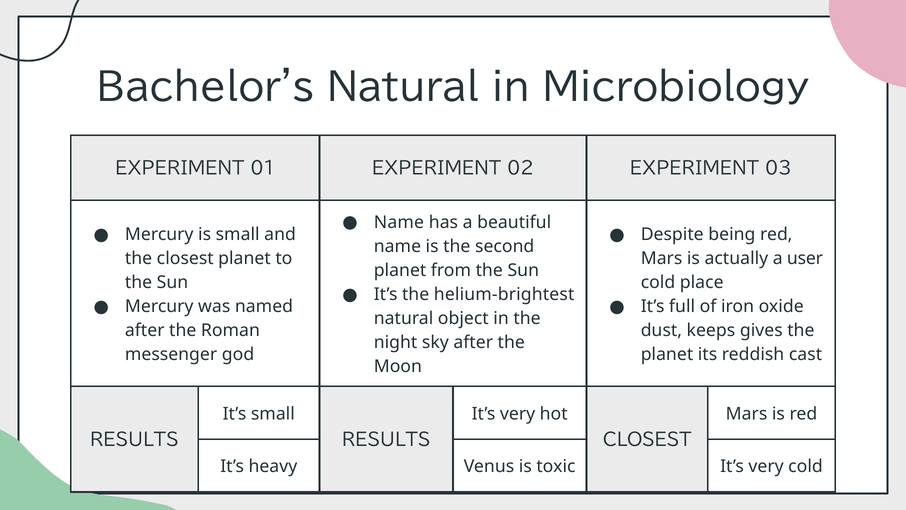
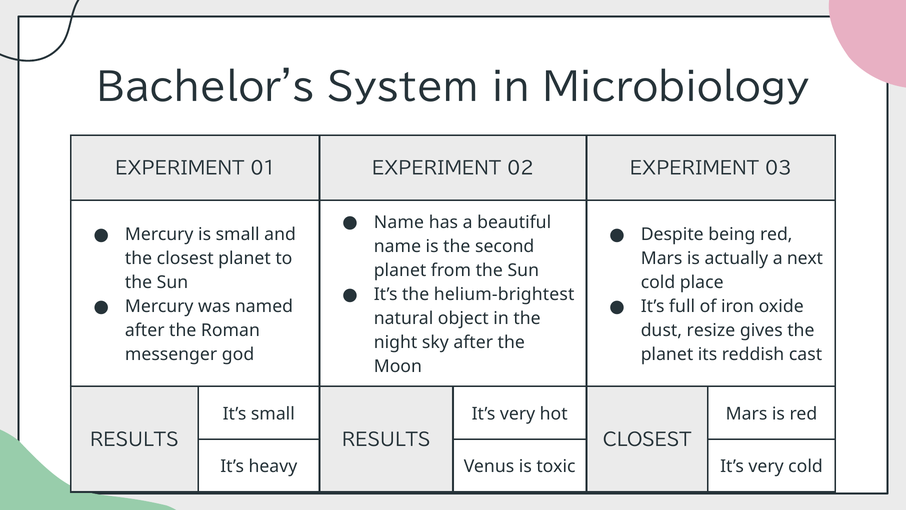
Bachelor's Natural: Natural -> System
user: user -> next
keeps: keeps -> resize
